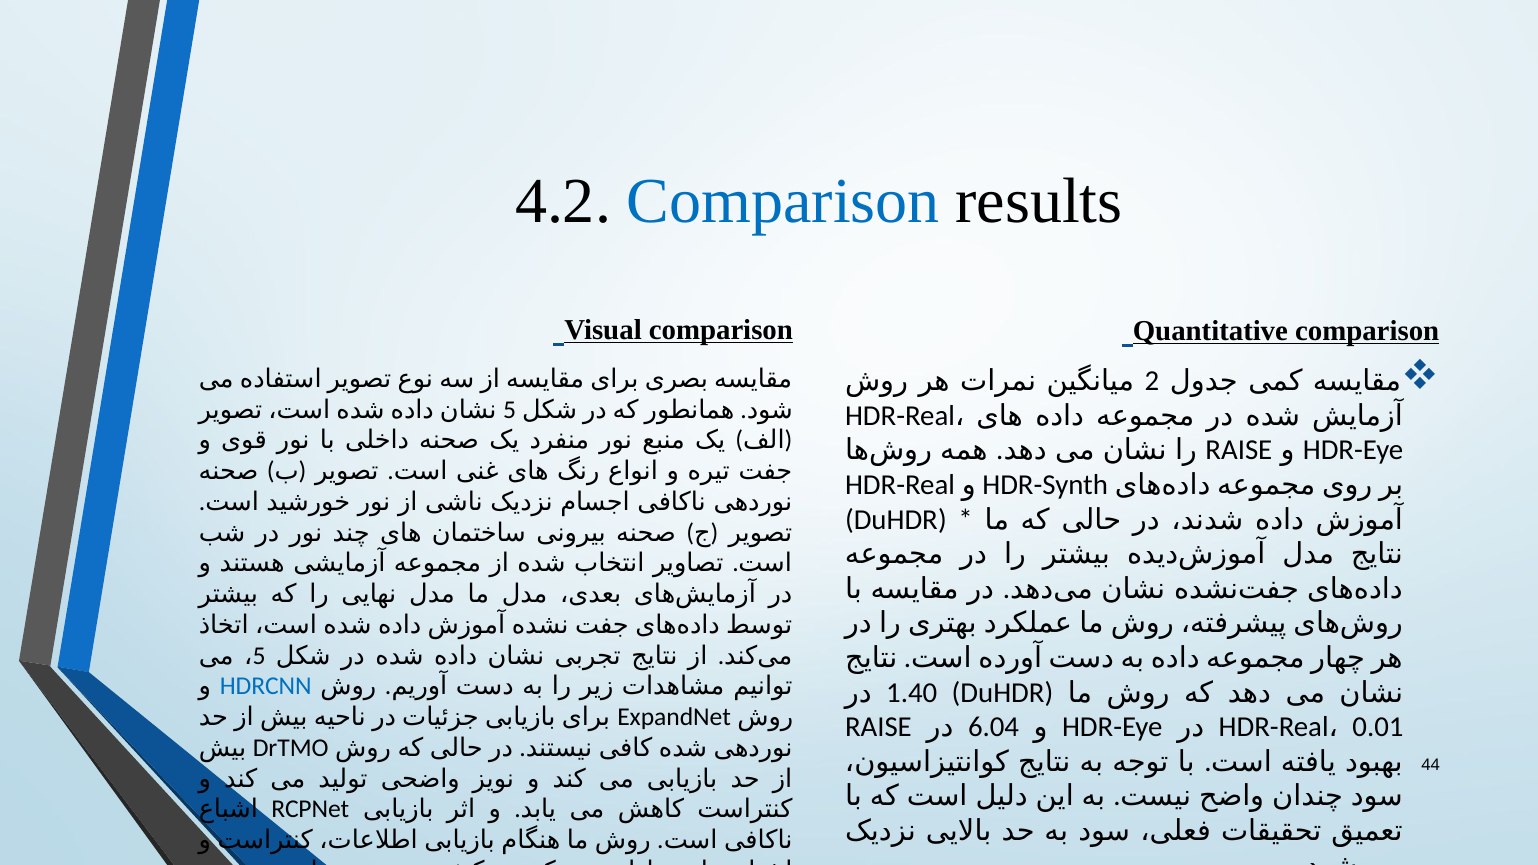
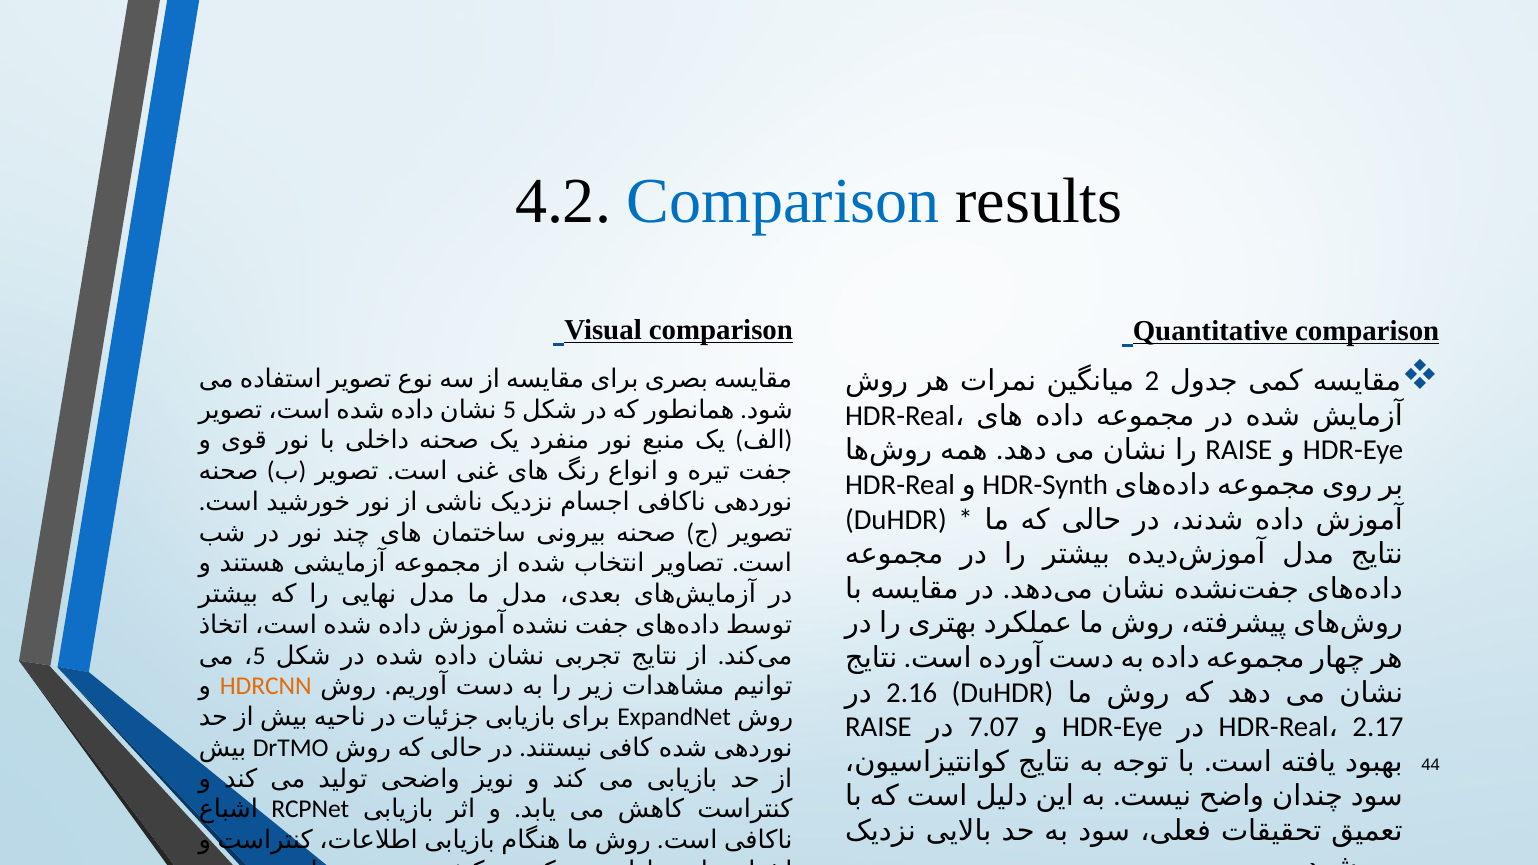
HDRCNN colour: blue -> orange
1.40: 1.40 -> 2.16
6.04: 6.04 -> 7.07
0.01: 0.01 -> 2.17
